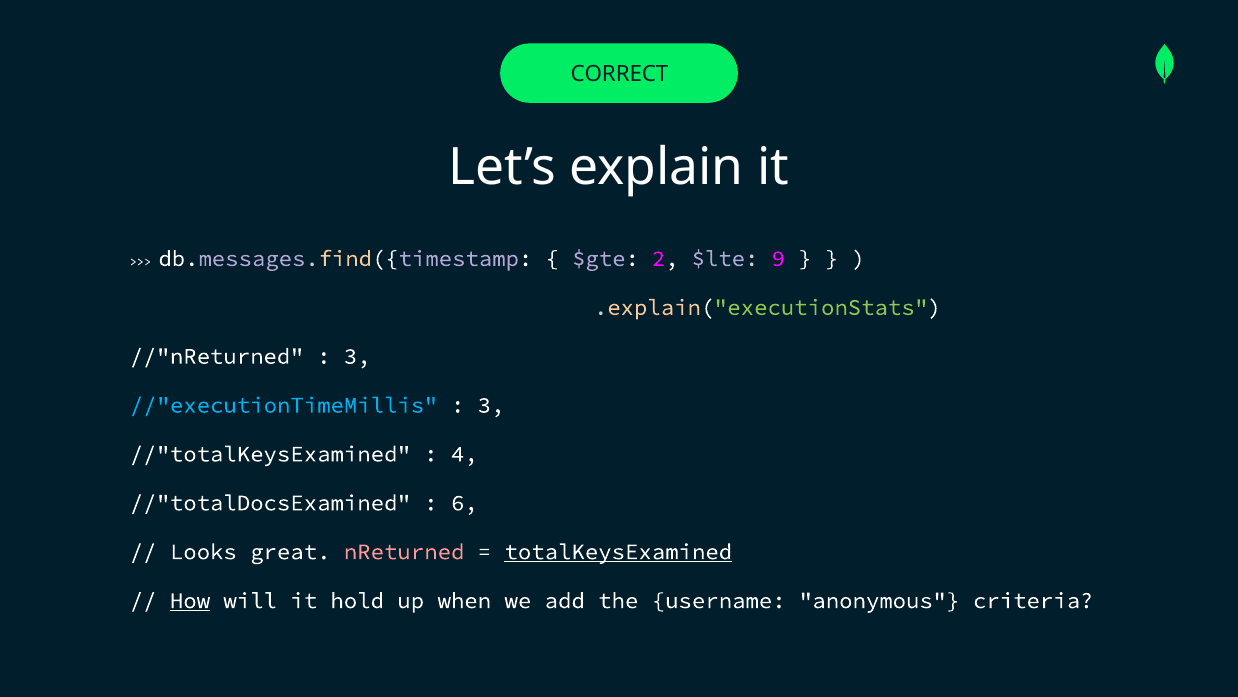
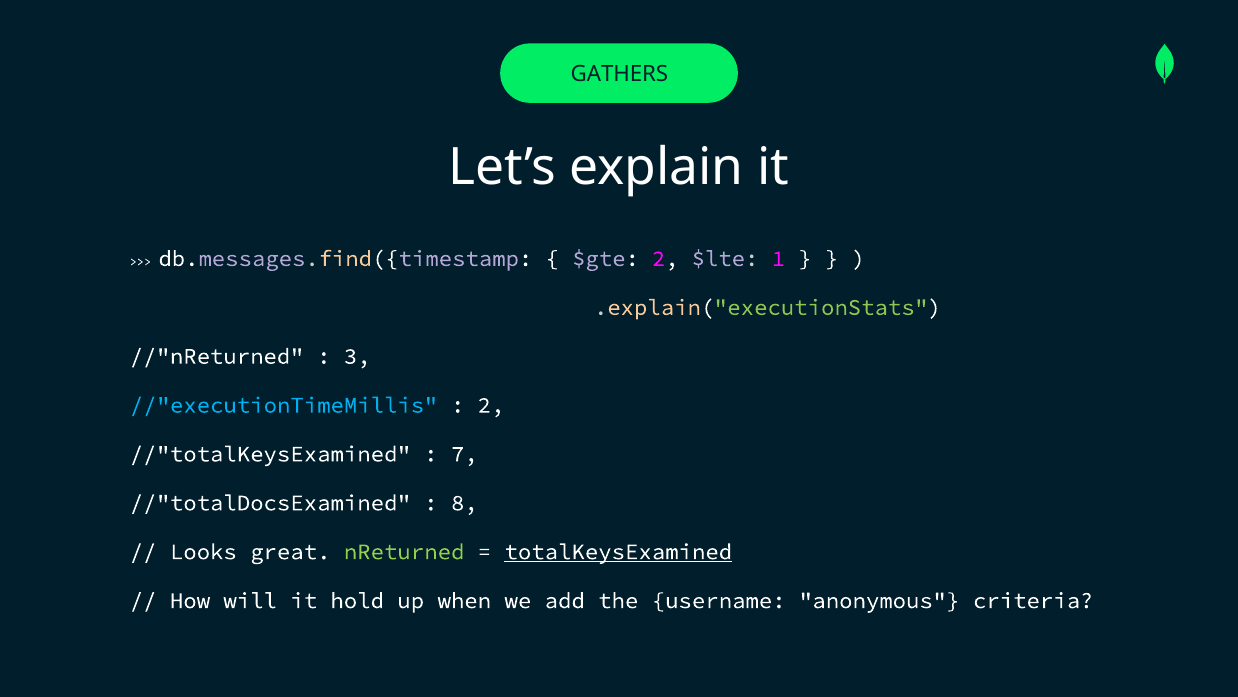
CORRECT: CORRECT -> GATHERS
9: 9 -> 1
3 at (491, 405): 3 -> 2
4: 4 -> 7
6: 6 -> 8
nReturned colour: pink -> light green
How underline: present -> none
